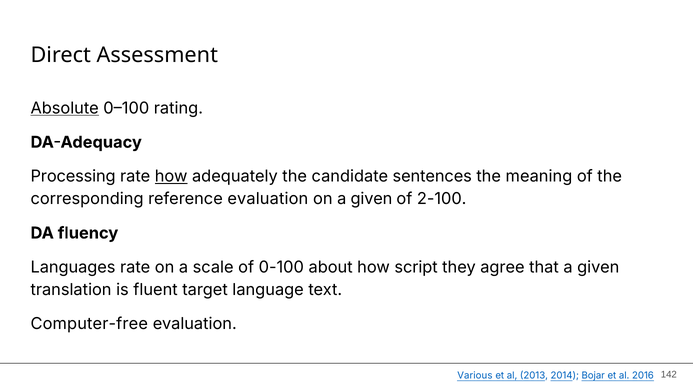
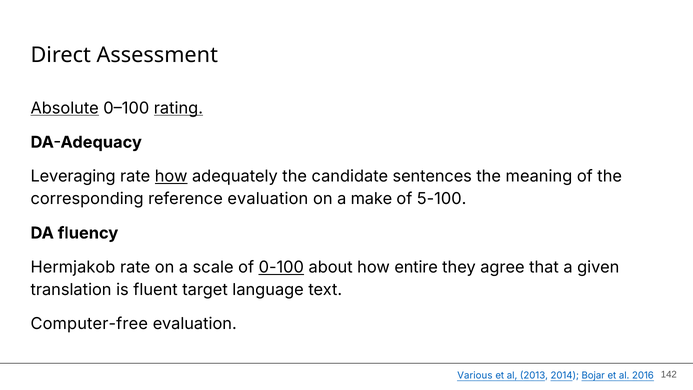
rating underline: none -> present
Processing: Processing -> Leveraging
on a given: given -> make
2-100: 2-100 -> 5-100
Languages: Languages -> Hermjakob
0-100 underline: none -> present
script: script -> entire
